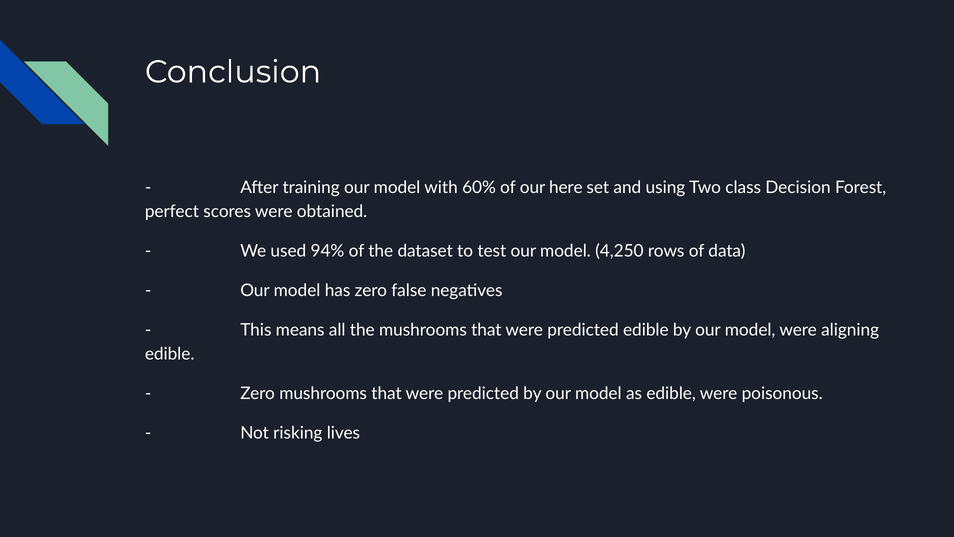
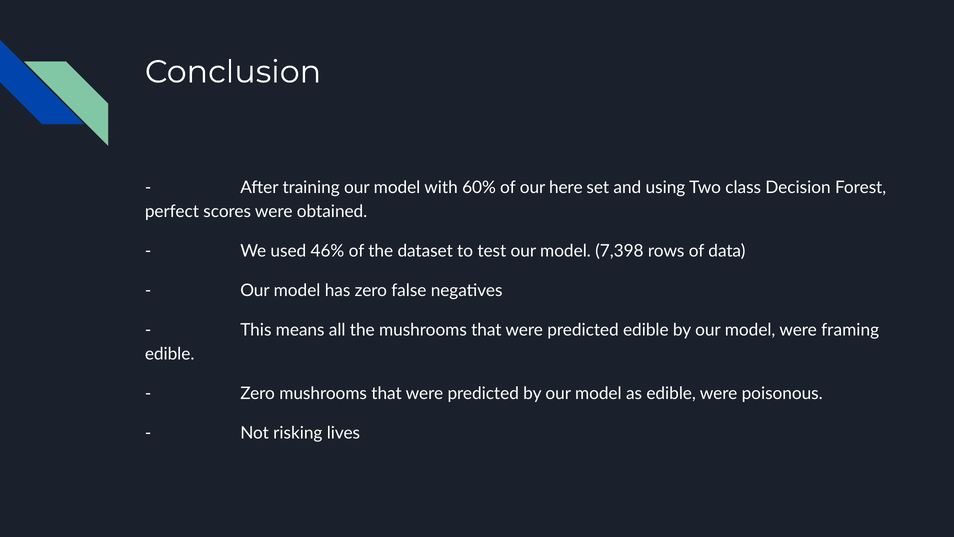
94%: 94% -> 46%
4,250: 4,250 -> 7,398
aligning: aligning -> framing
